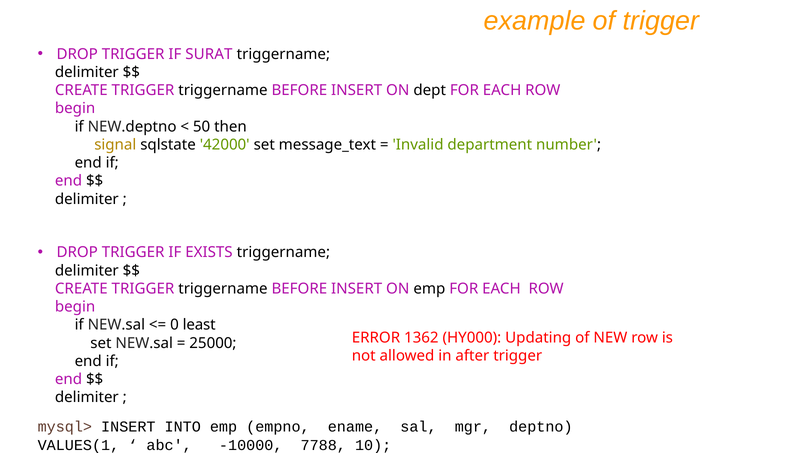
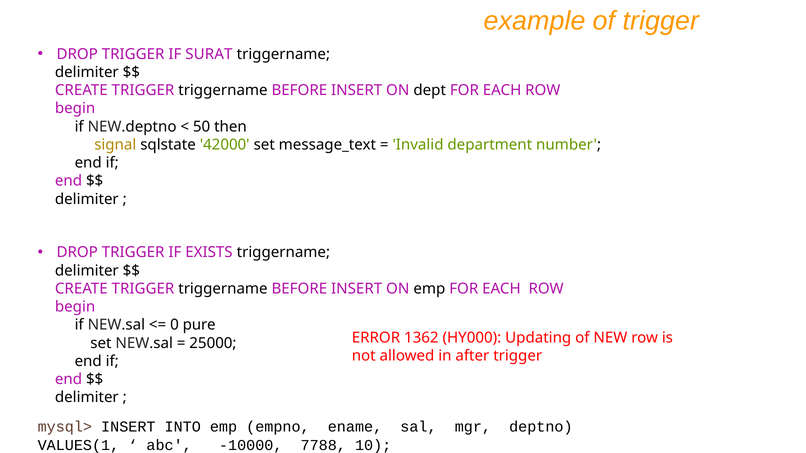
least: least -> pure
